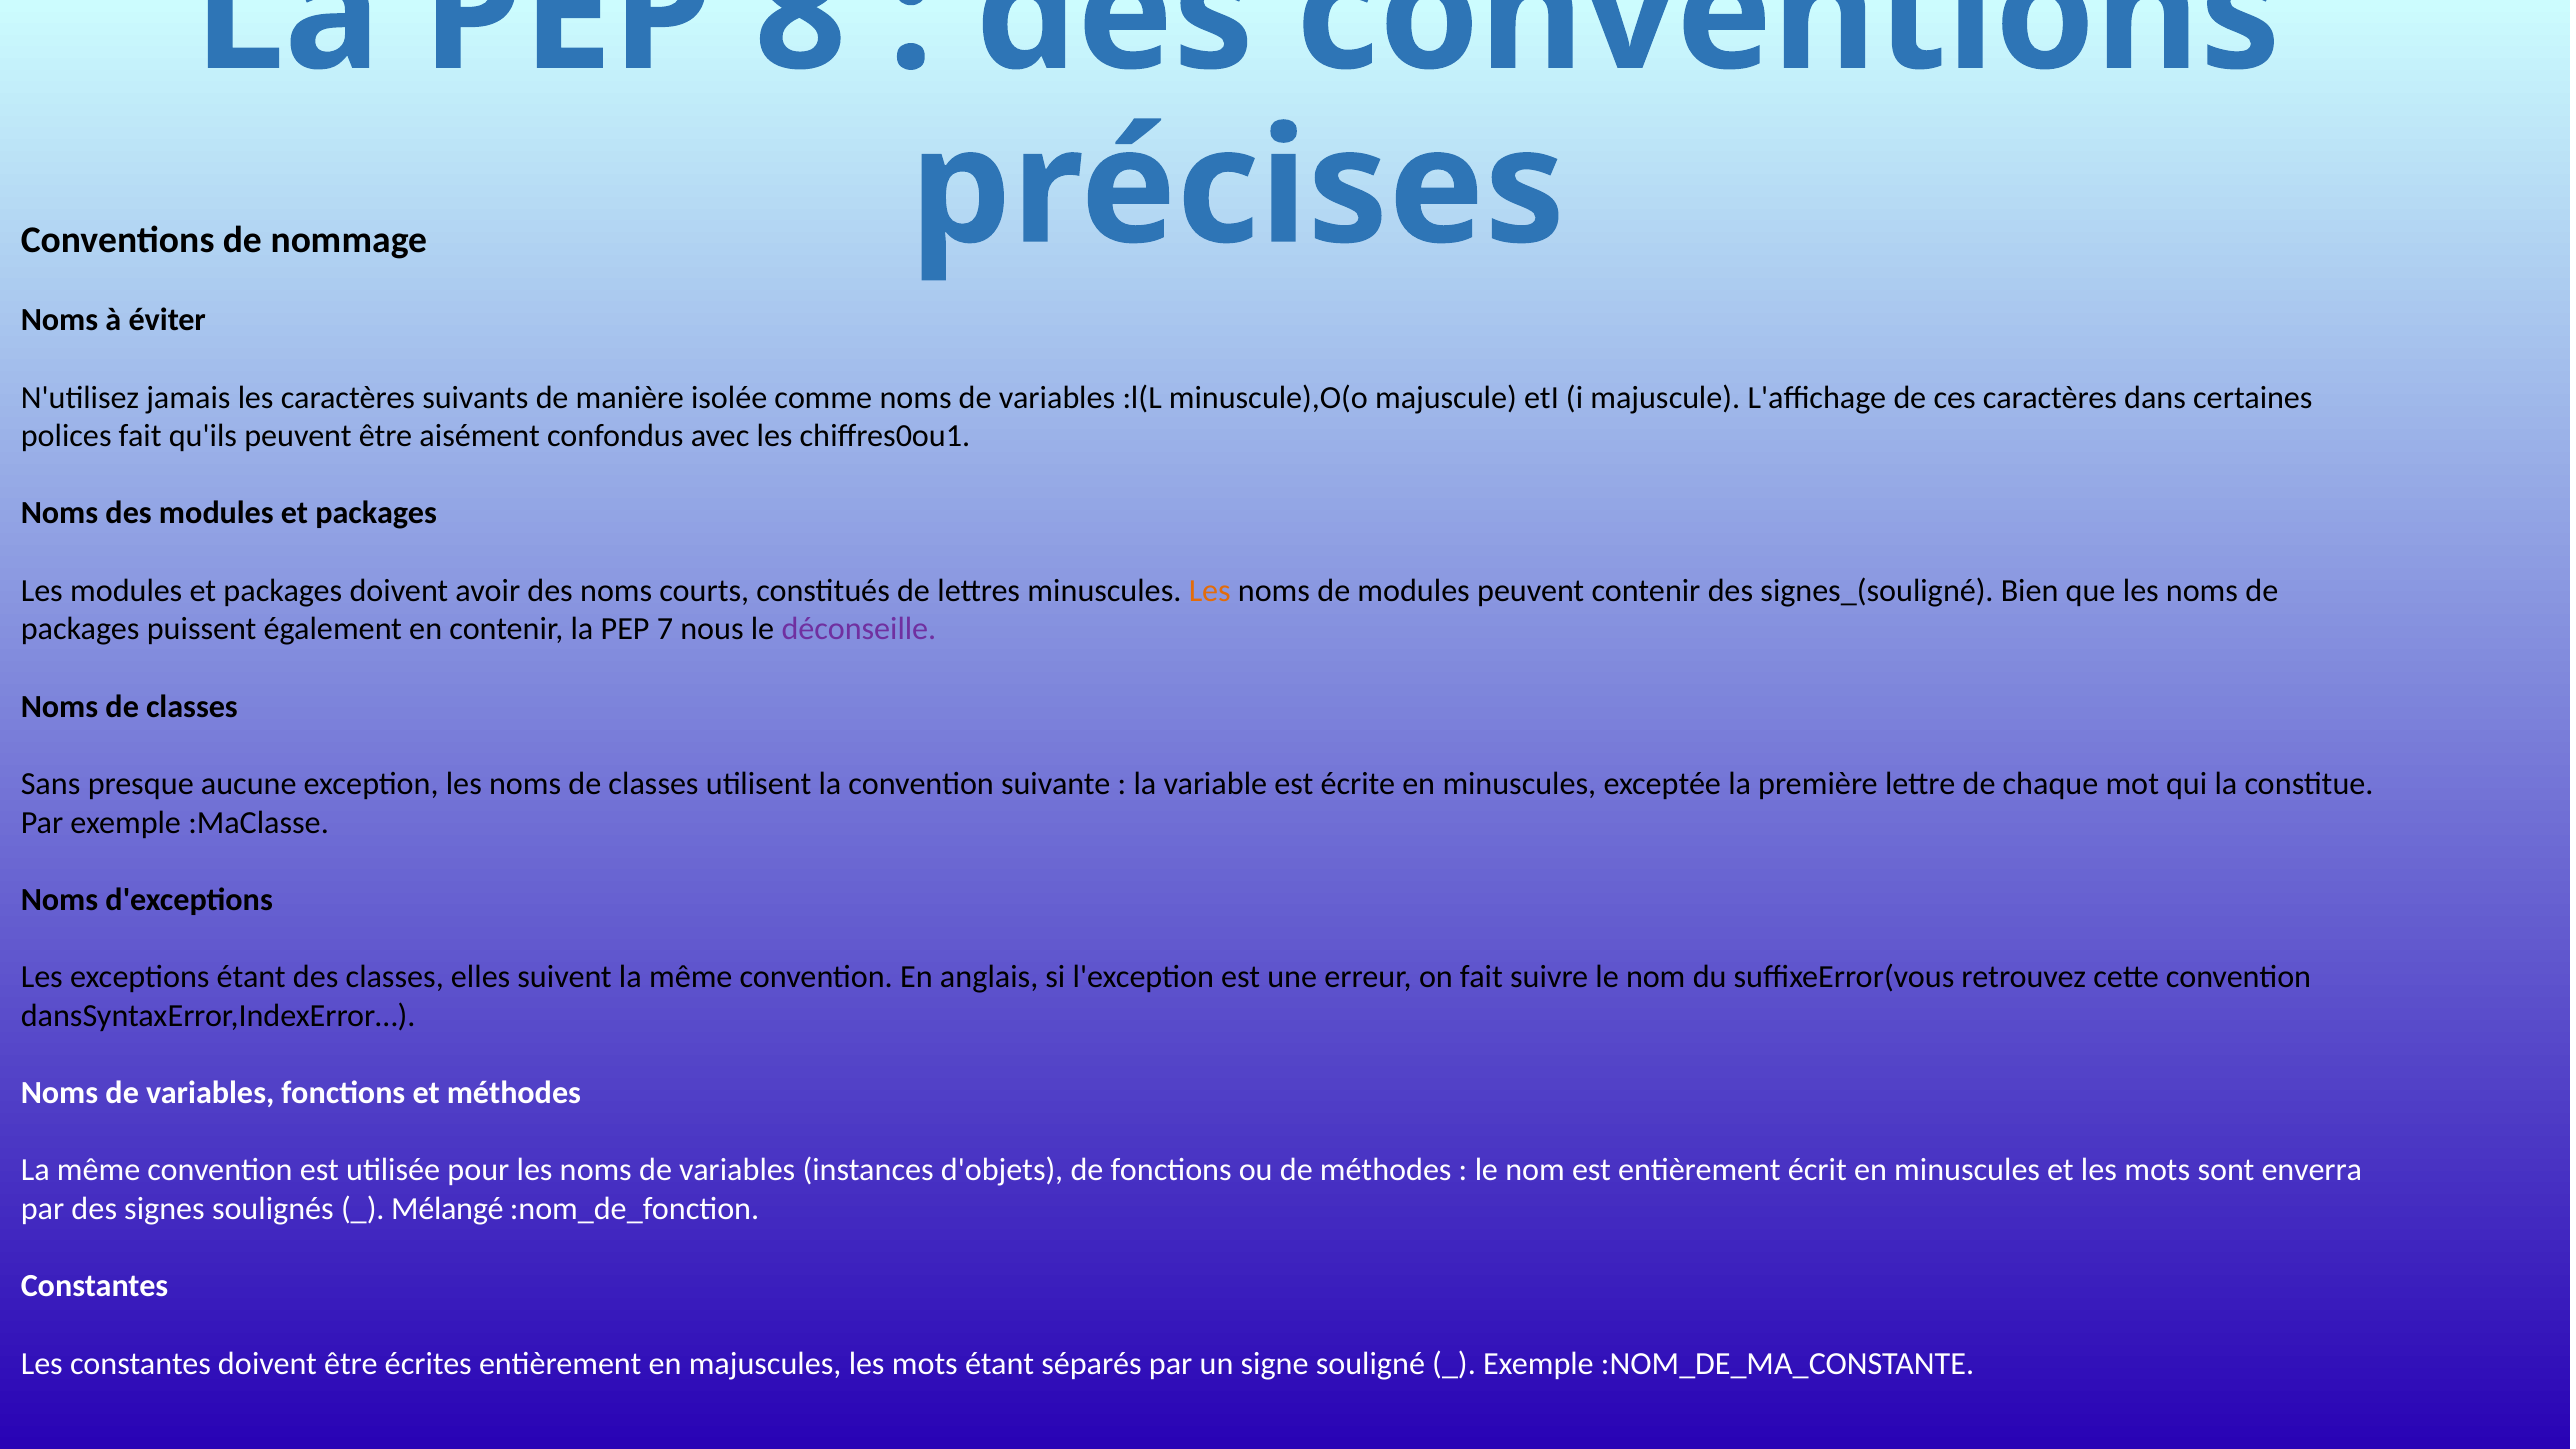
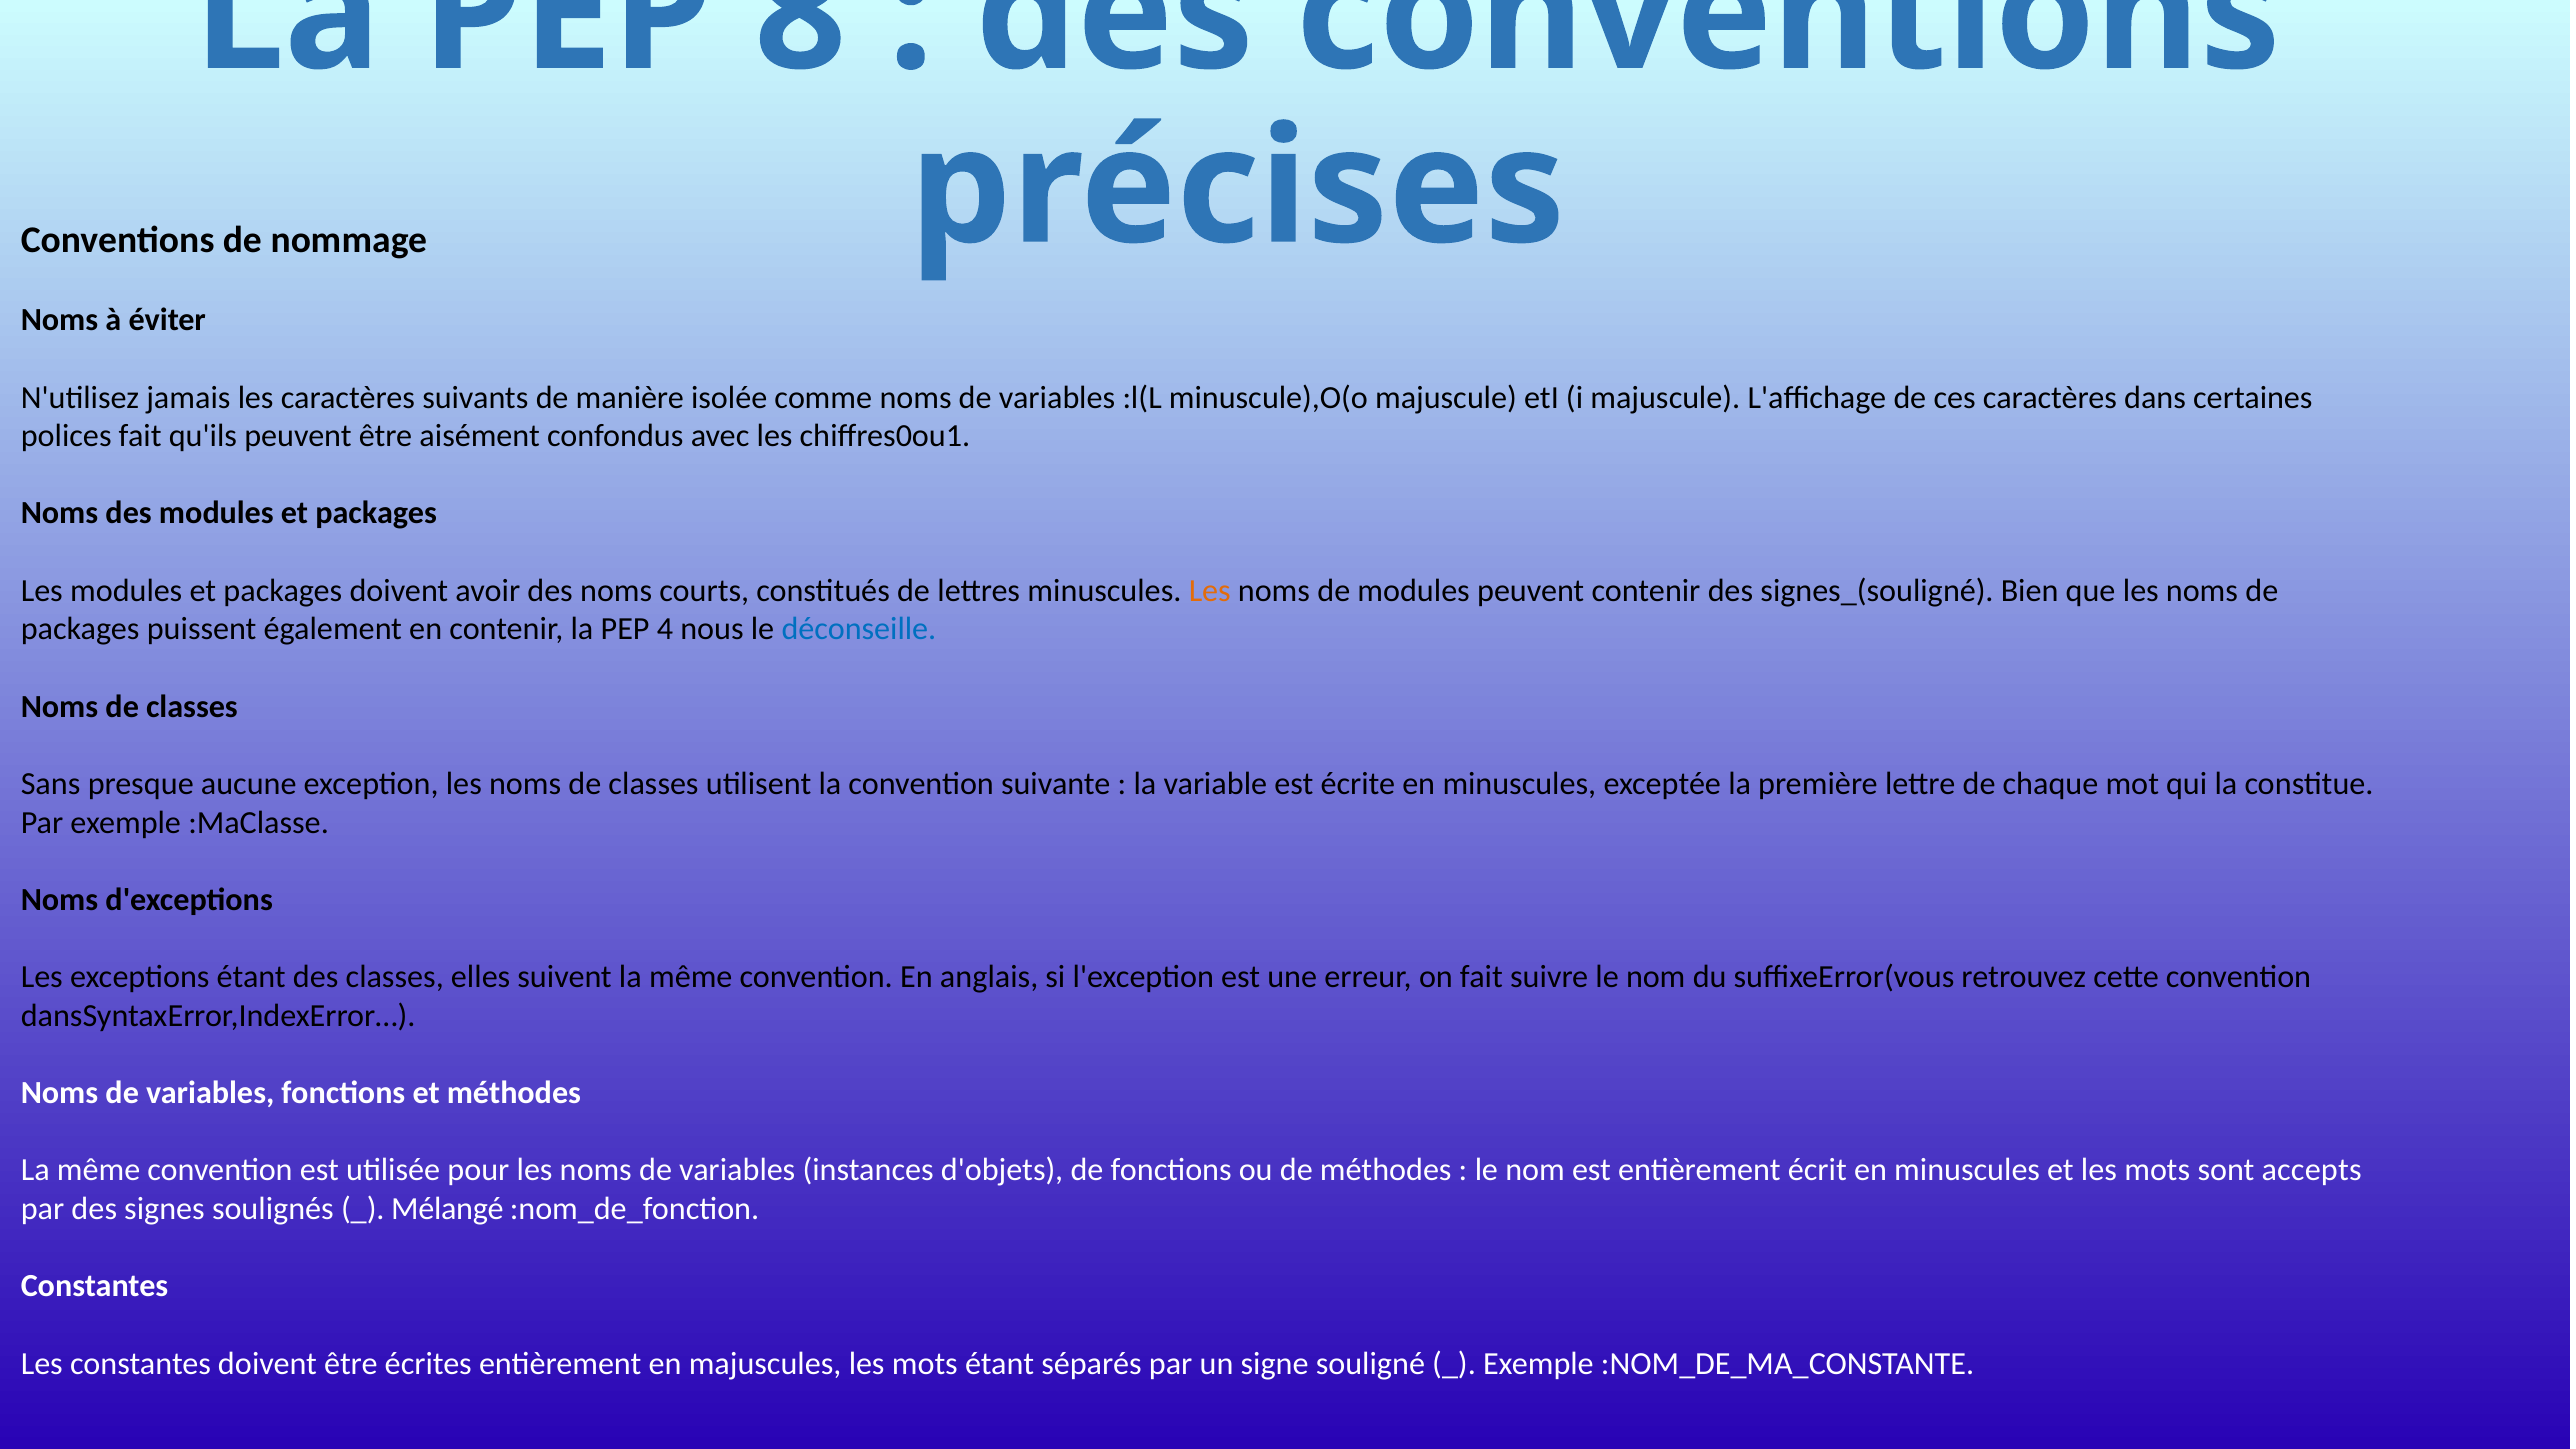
7: 7 -> 4
déconseille colour: purple -> blue
enverra: enverra -> accepts
